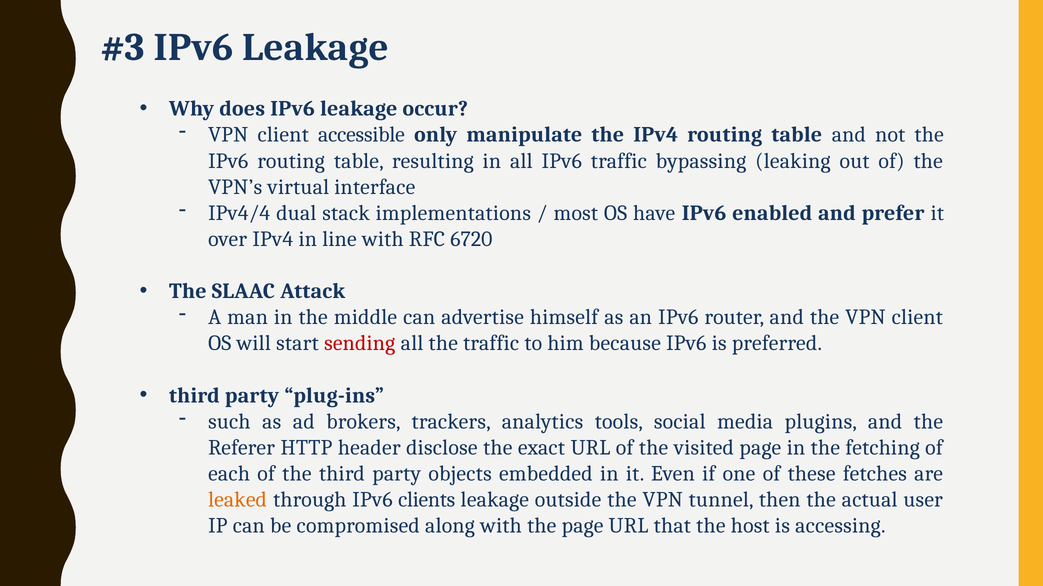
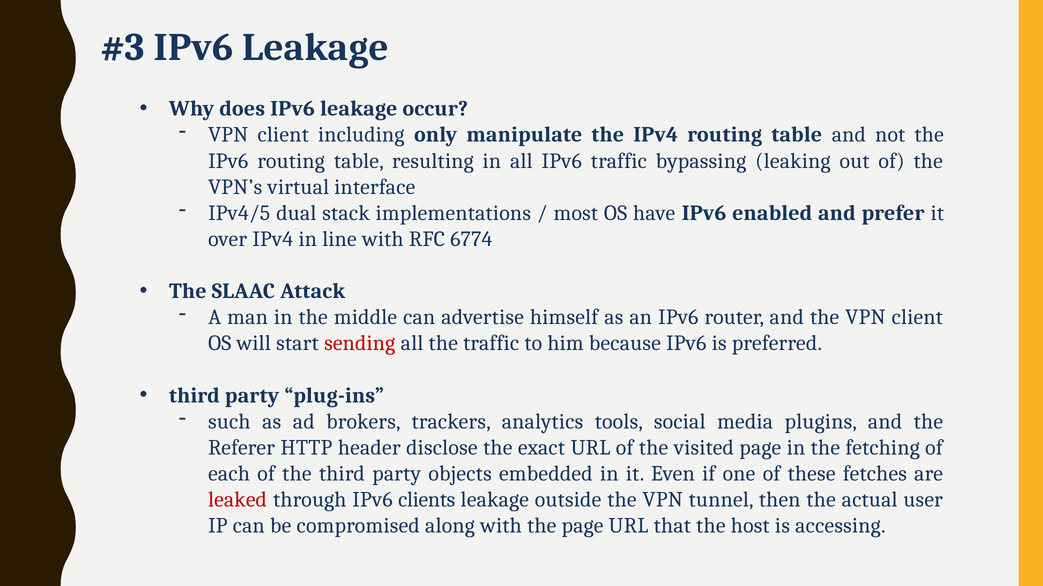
accessible: accessible -> including
IPv4/4: IPv4/4 -> IPv4/5
6720: 6720 -> 6774
leaked colour: orange -> red
